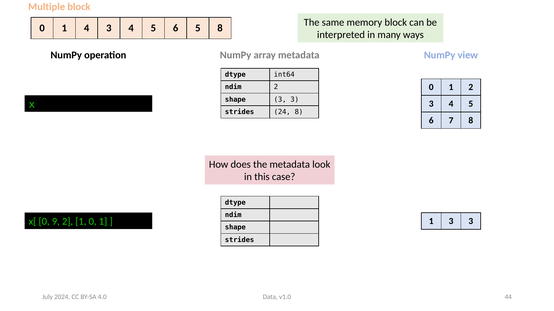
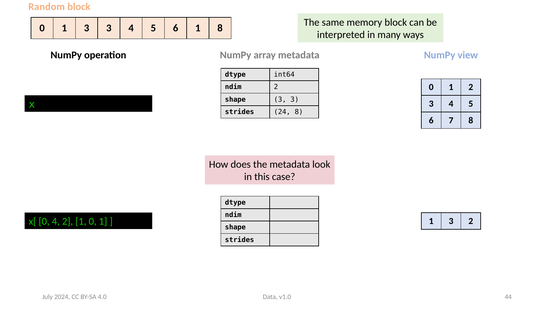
Multiple: Multiple -> Random
0 1 4: 4 -> 3
6 5: 5 -> 1
0 9: 9 -> 4
1 3 3: 3 -> 2
